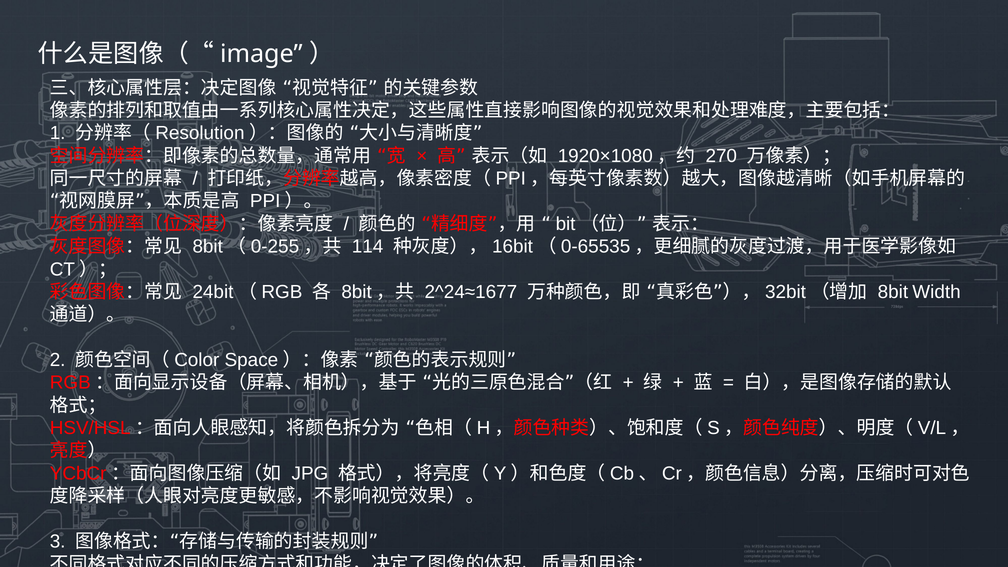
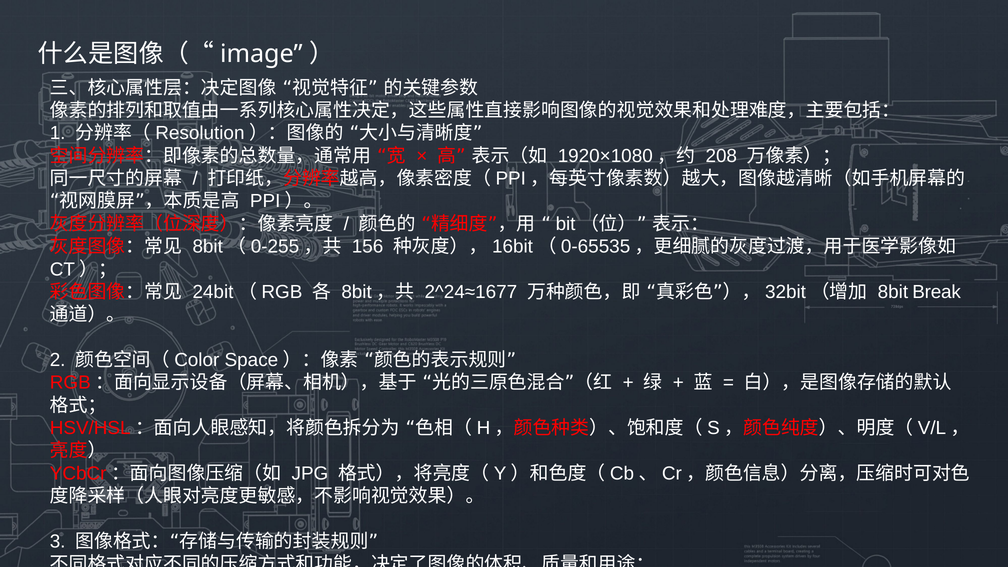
270: 270 -> 208
114: 114 -> 156
Width: Width -> Break
